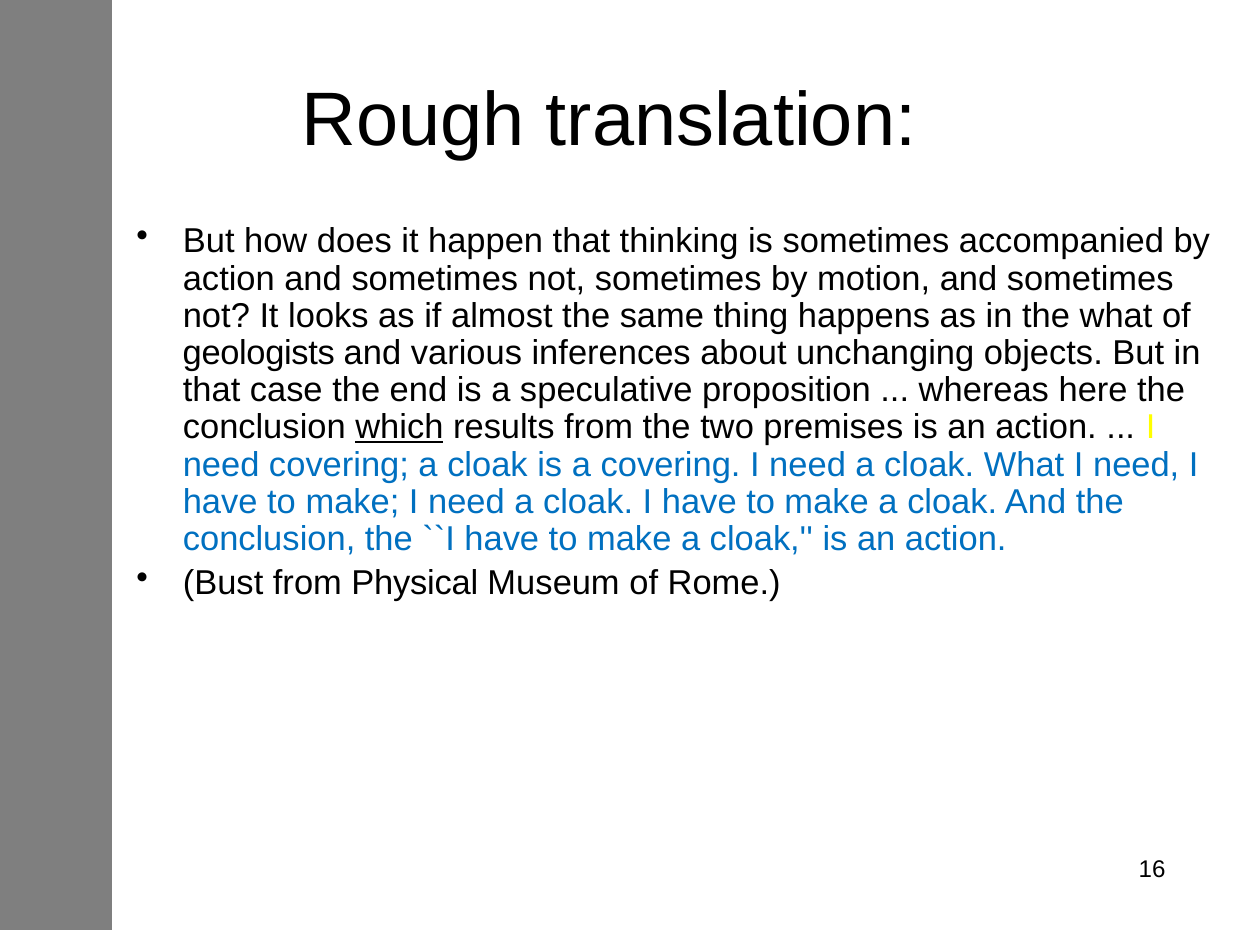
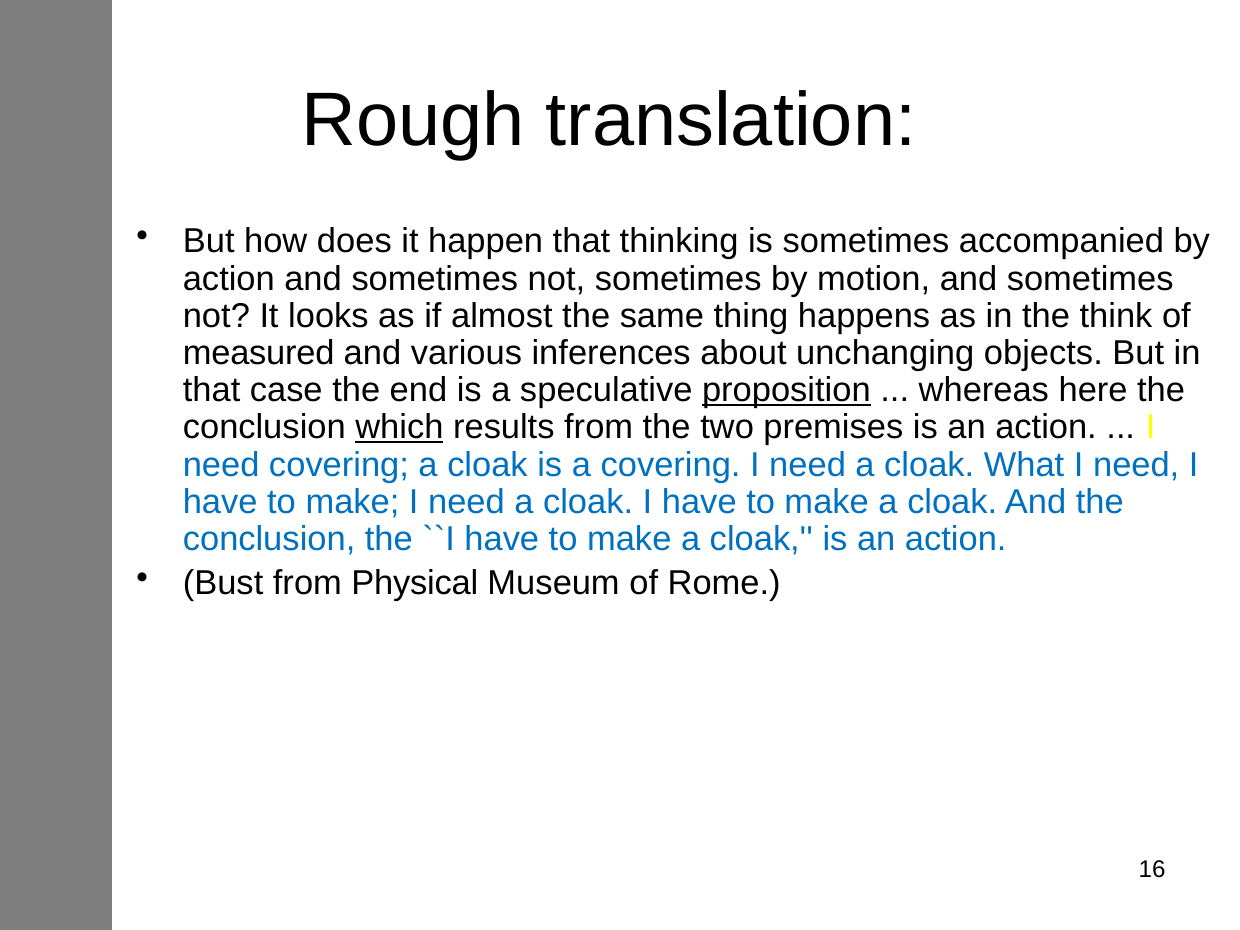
the what: what -> think
geologists: geologists -> measured
proposition underline: none -> present
